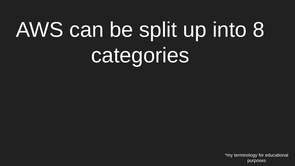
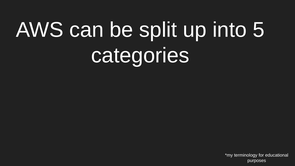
8: 8 -> 5
